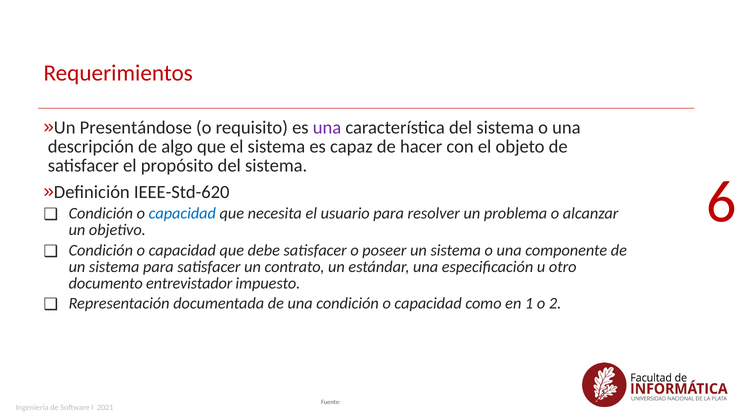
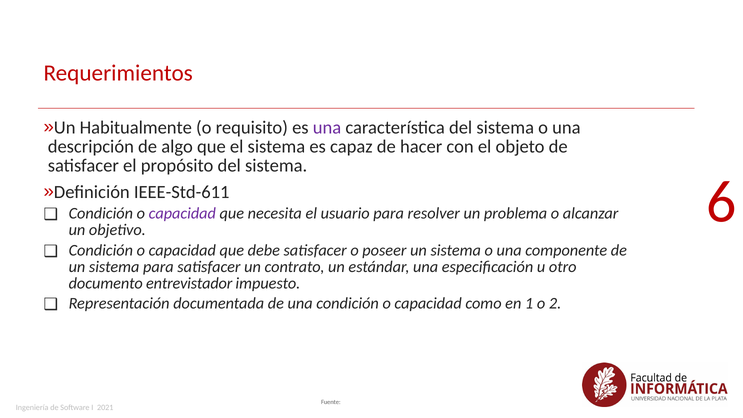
Presentándose: Presentándose -> Habitualmente
IEEE-Std-620: IEEE-Std-620 -> IEEE-Std-611
capacidad at (182, 213) colour: blue -> purple
